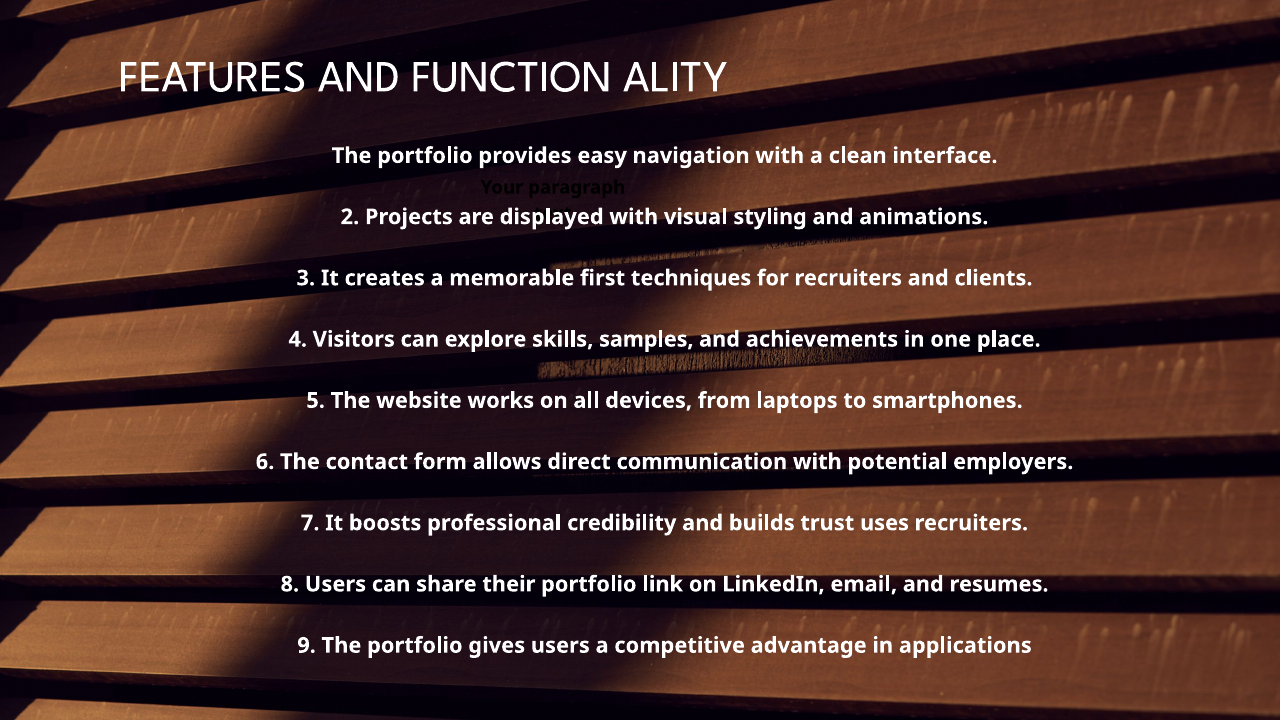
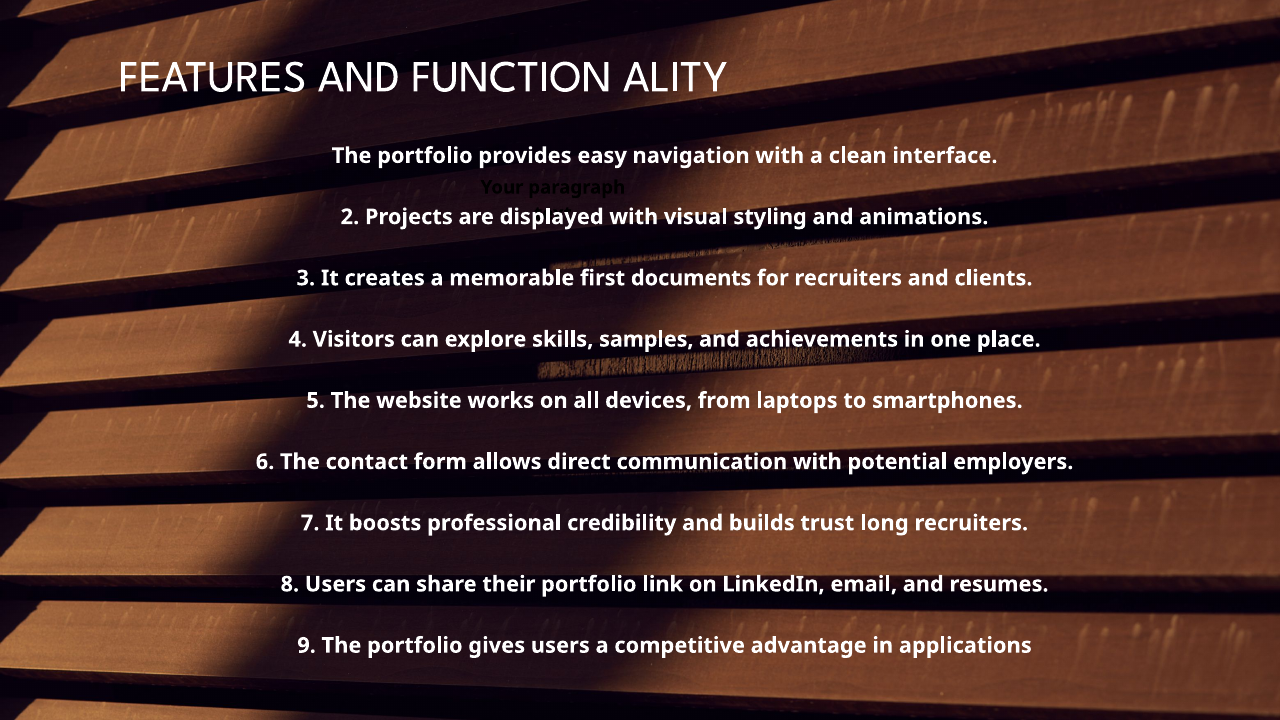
techniques: techniques -> documents
uses: uses -> long
